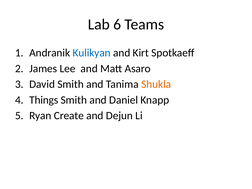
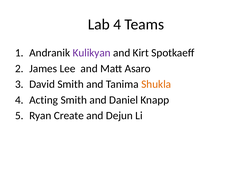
Lab 6: 6 -> 4
Kulikyan colour: blue -> purple
Things: Things -> Acting
